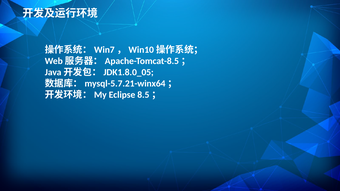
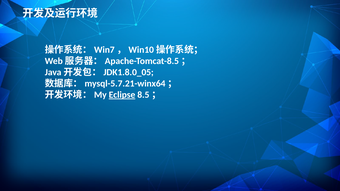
Eclipse underline: none -> present
